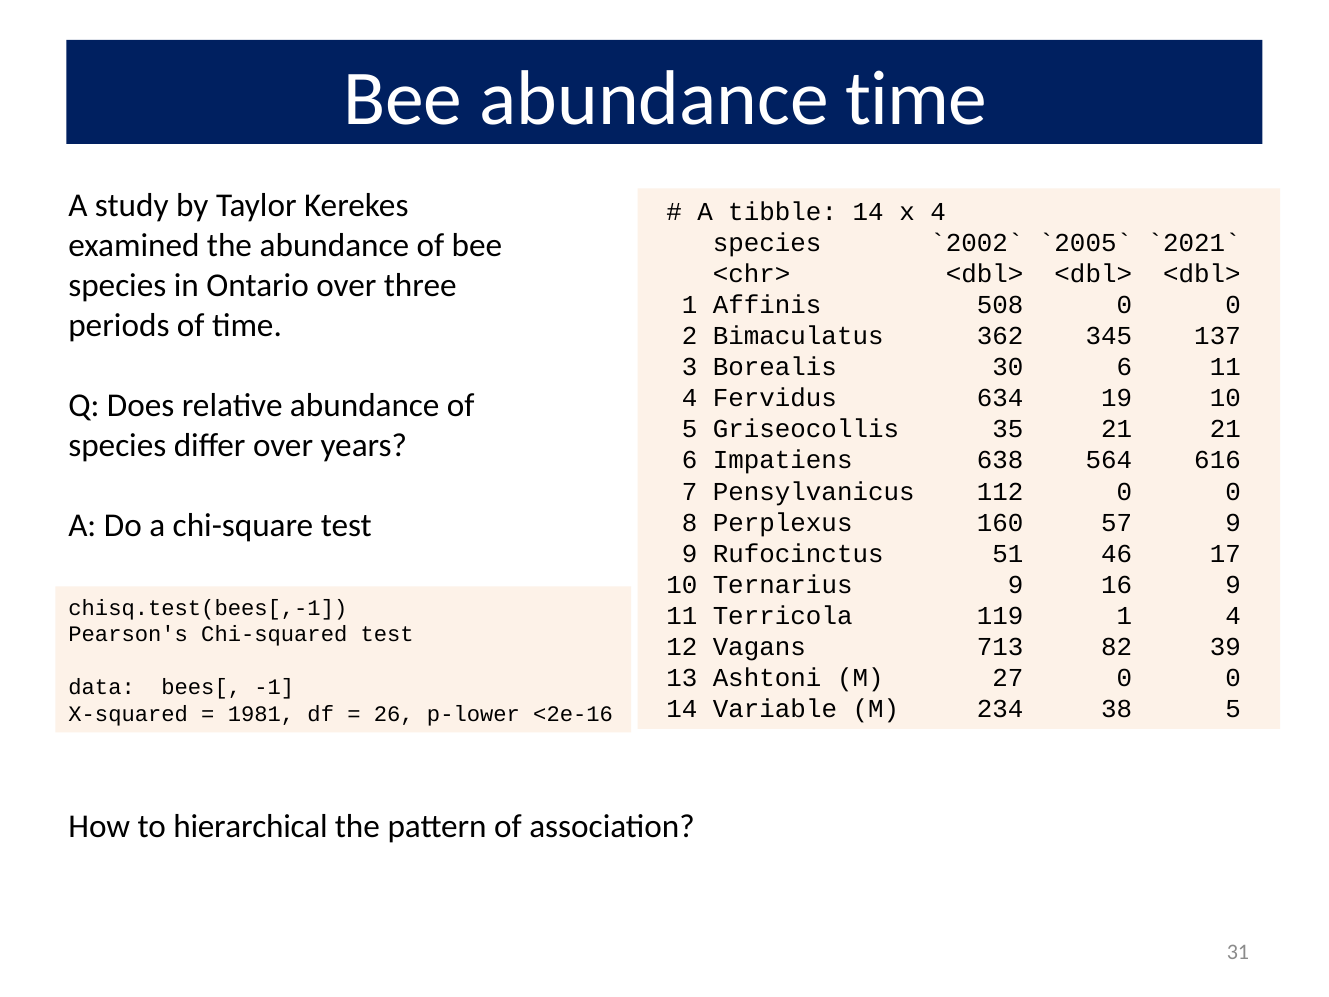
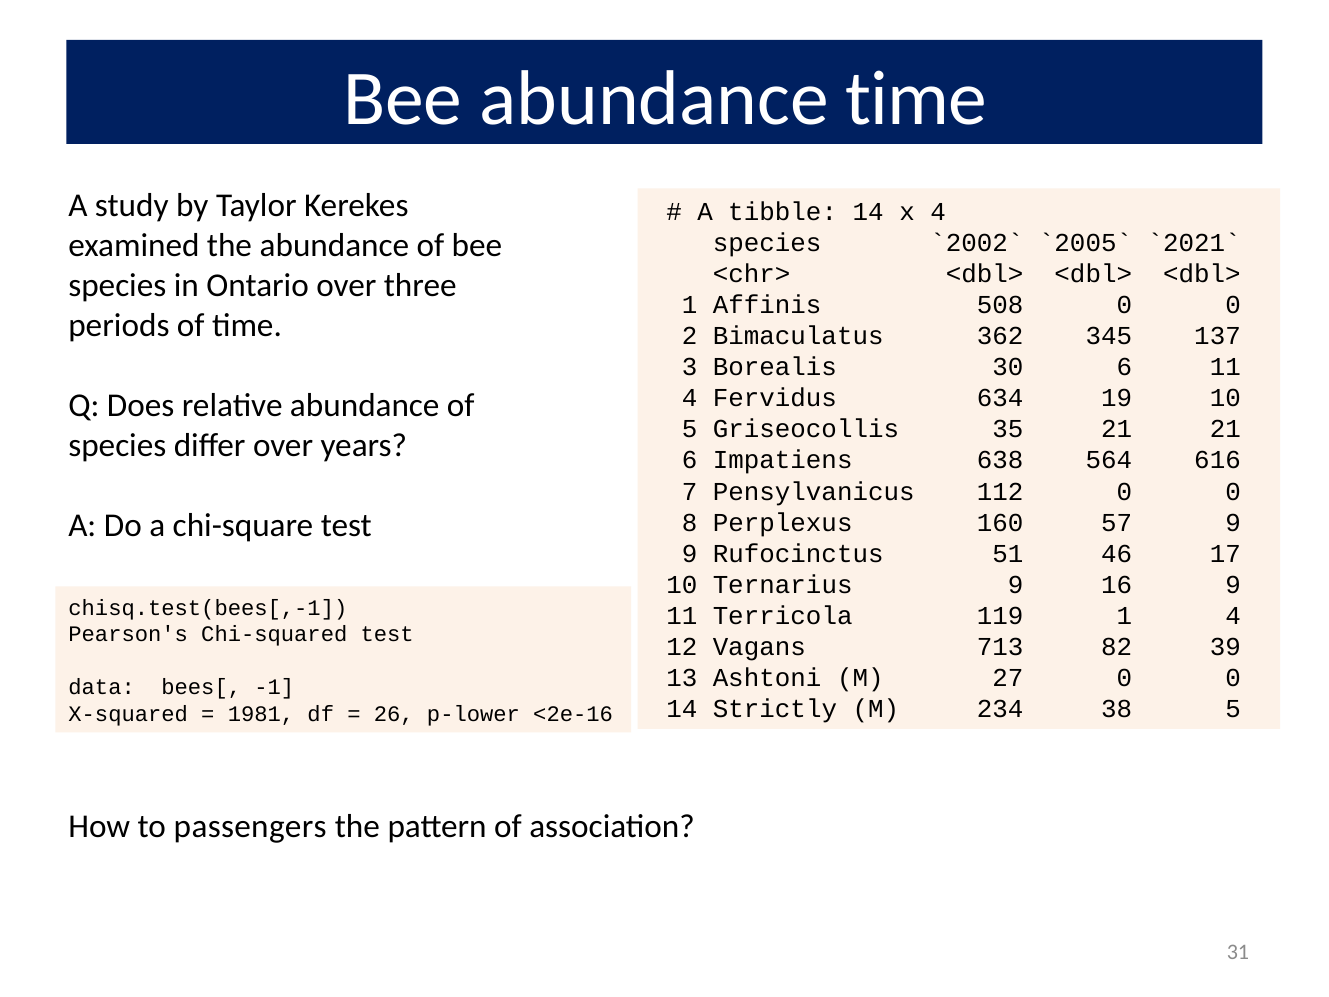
Variable: Variable -> Strictly
hierarchical: hierarchical -> passengers
